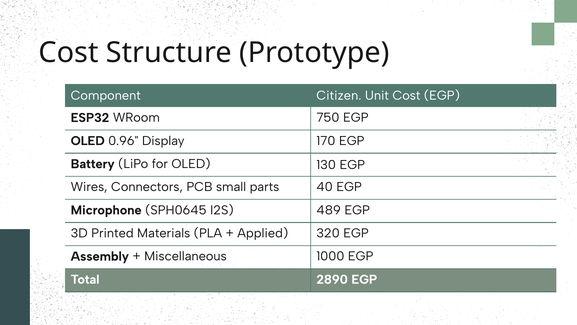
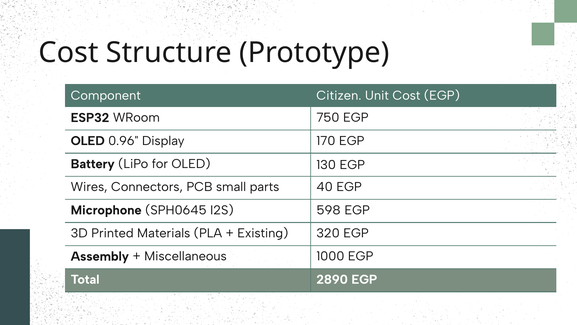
489: 489 -> 598
Applied: Applied -> Existing
